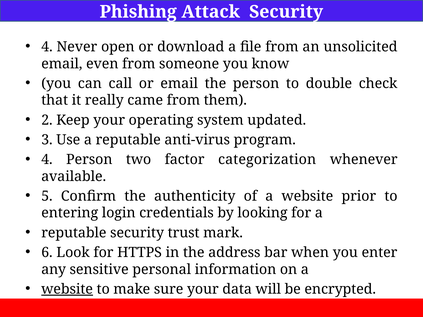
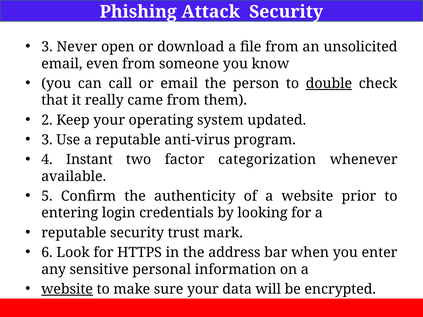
4 at (47, 47): 4 -> 3
double underline: none -> present
4 Person: Person -> Instant
